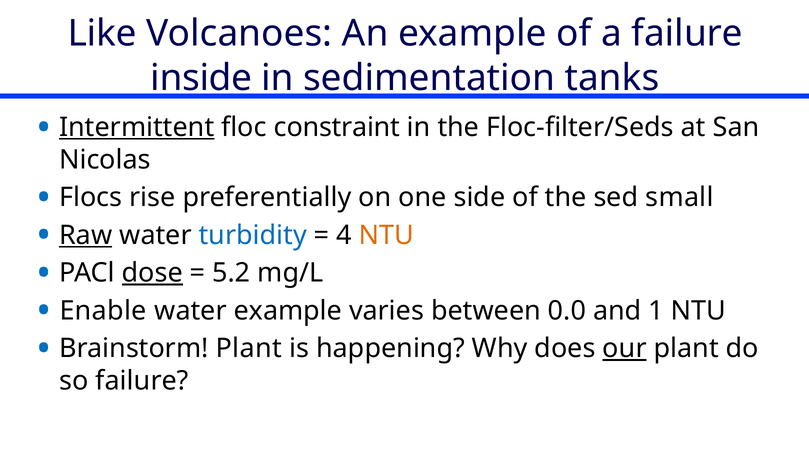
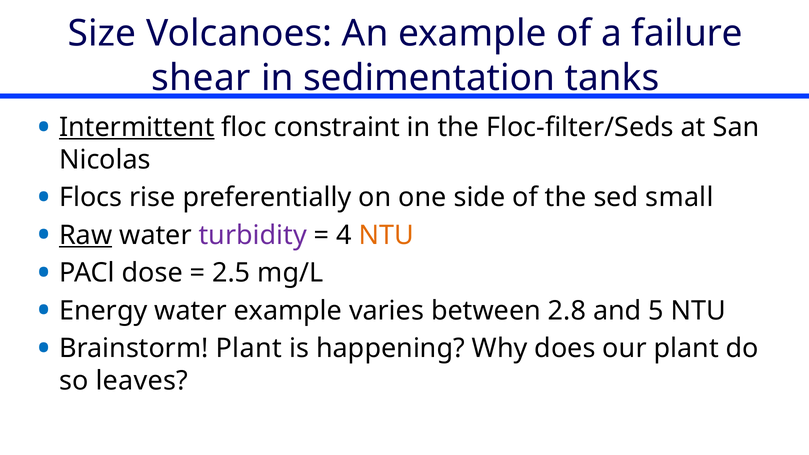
Like: Like -> Size
inside: inside -> shear
turbidity colour: blue -> purple
dose underline: present -> none
5.2: 5.2 -> 2.5
Enable: Enable -> Energy
0.0: 0.0 -> 2.8
1: 1 -> 5
our underline: present -> none
so failure: failure -> leaves
